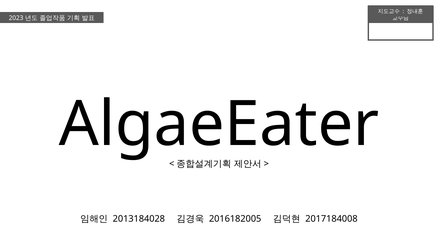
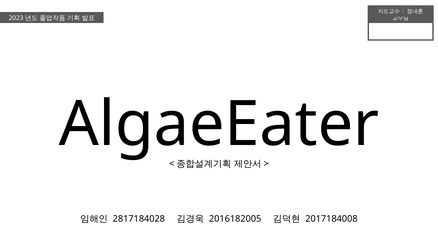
2013184028: 2013184028 -> 2817184028
